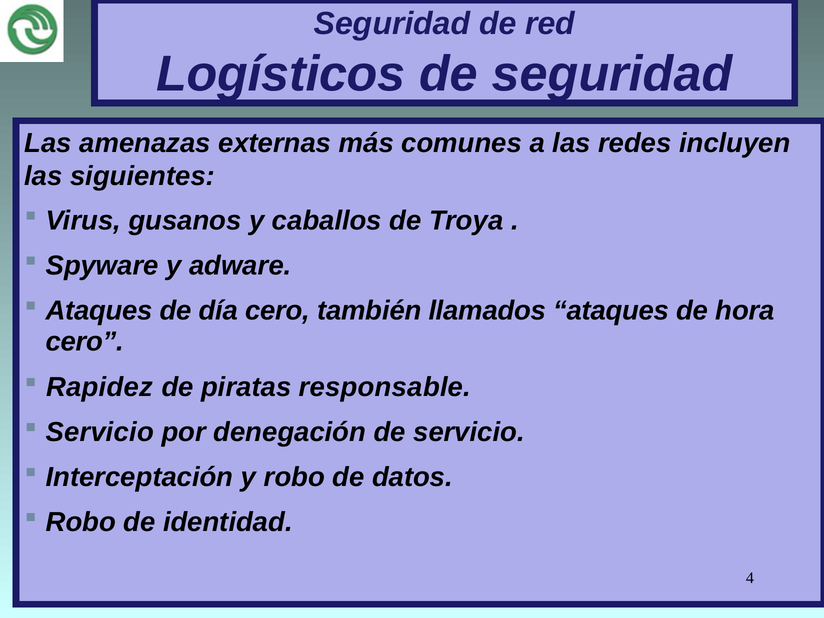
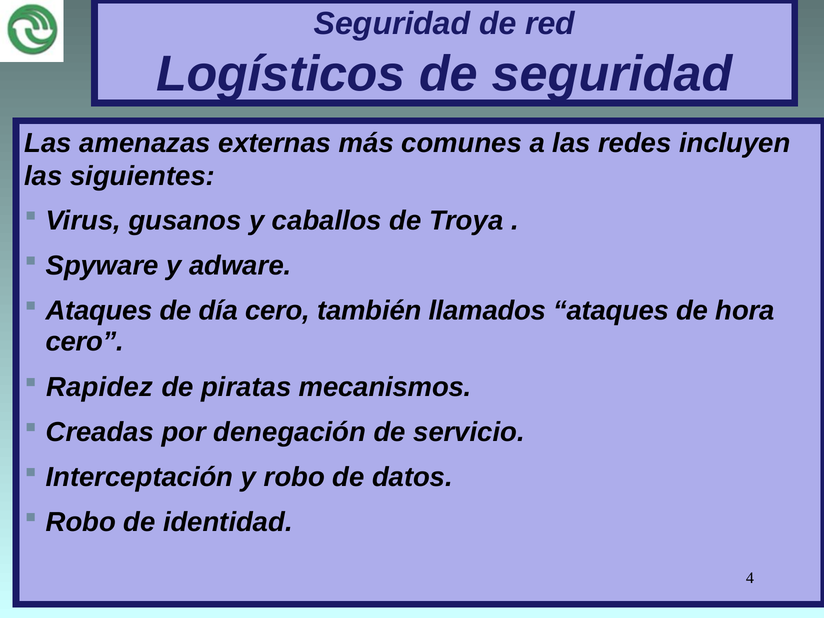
responsable: responsable -> mecanismos
Servicio at (100, 432): Servicio -> Creadas
